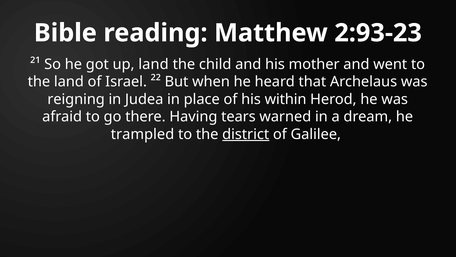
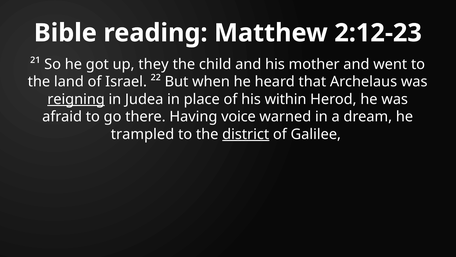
2:93-23: 2:93-23 -> 2:12-23
up land: land -> they
reigning underline: none -> present
tears: tears -> voice
